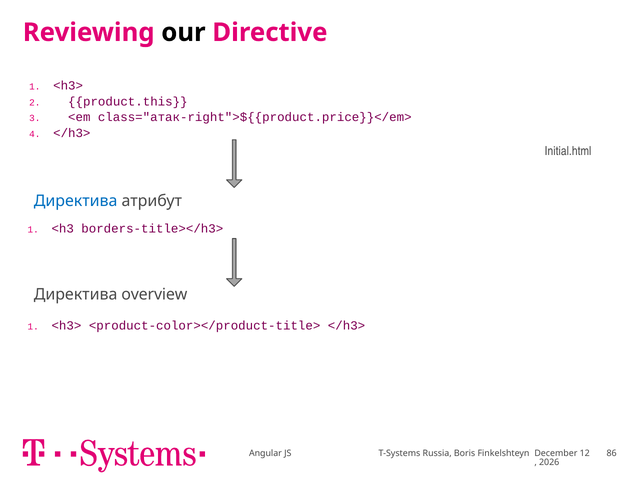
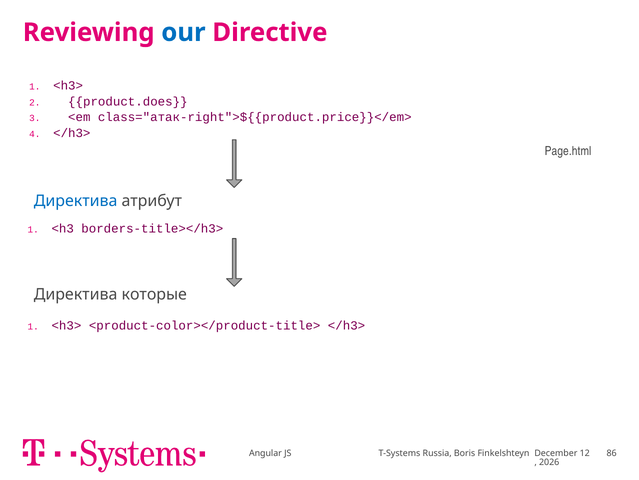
our colour: black -> blue
product.this: product.this -> product.does
Initial.html: Initial.html -> Page.html
overview: overview -> которые
